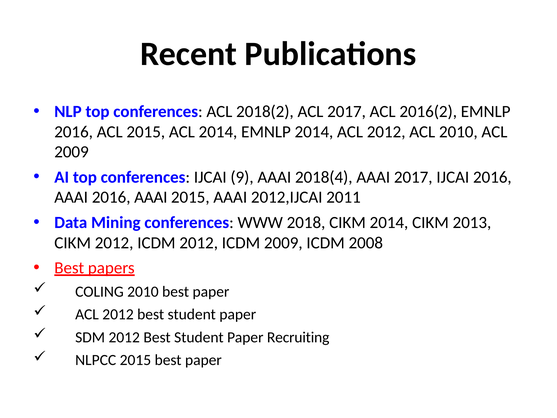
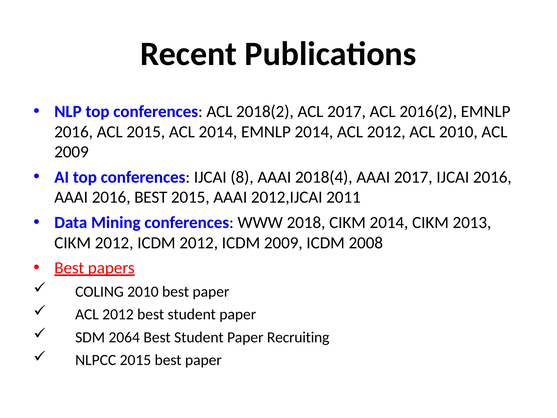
9: 9 -> 8
AAAI 2016 AAAI: AAAI -> BEST
SDM 2012: 2012 -> 2064
